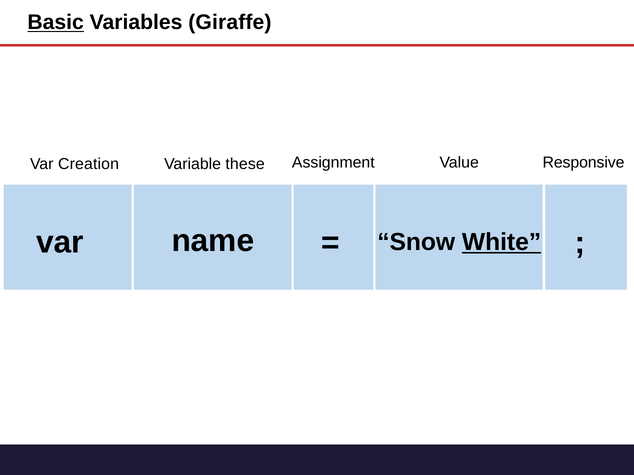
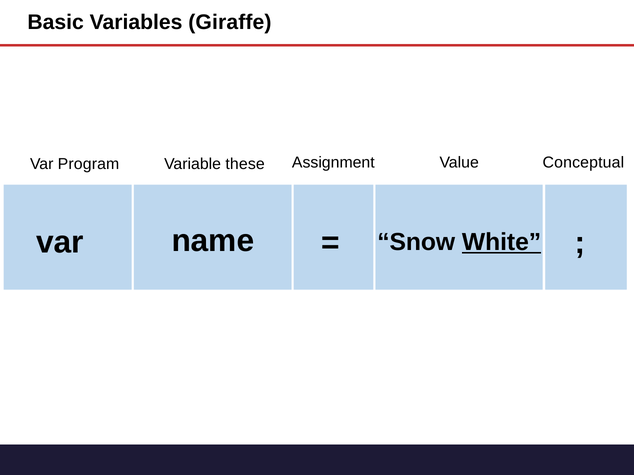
Basic underline: present -> none
Creation: Creation -> Program
Responsive: Responsive -> Conceptual
